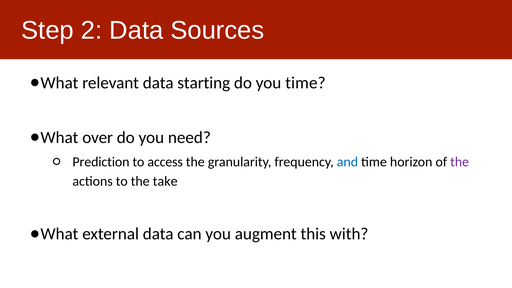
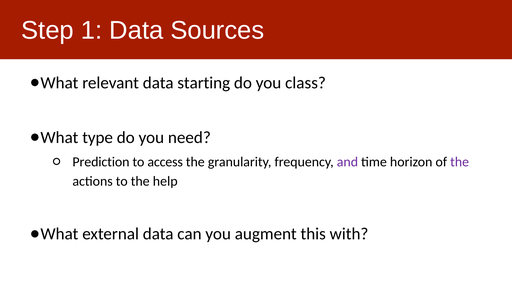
2: 2 -> 1
you time: time -> class
over: over -> type
and colour: blue -> purple
take: take -> help
